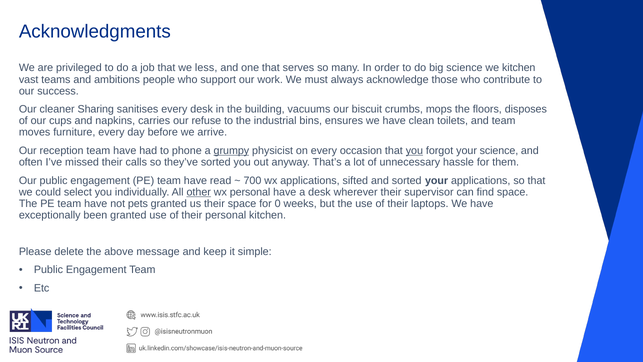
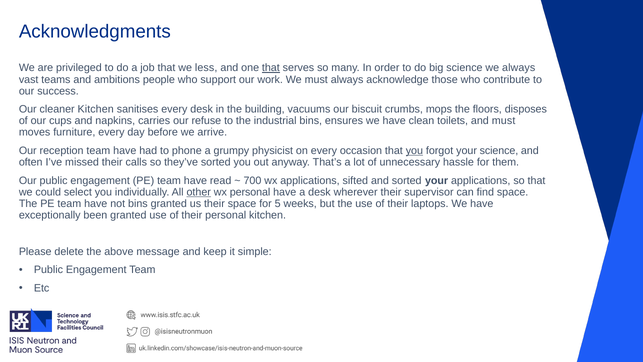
that at (271, 68) underline: none -> present
we kitchen: kitchen -> always
cleaner Sharing: Sharing -> Kitchen
and team: team -> must
grumpy underline: present -> none
not pets: pets -> bins
0: 0 -> 5
